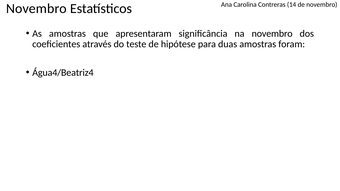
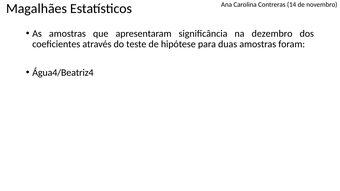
Novembro at (36, 9): Novembro -> Magalhães
na novembro: novembro -> dezembro
